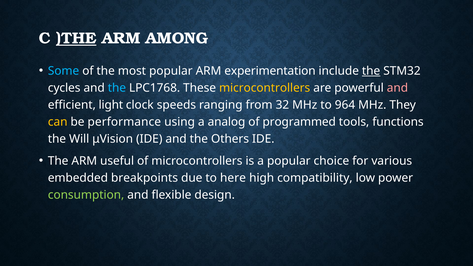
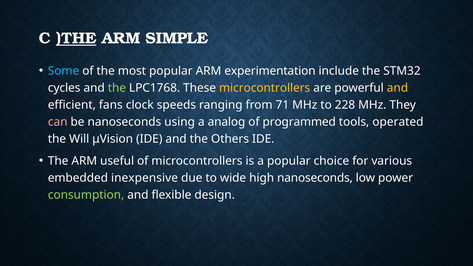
AMONG: AMONG -> SIMPLE
the at (371, 71) underline: present -> none
the at (117, 88) colour: light blue -> light green
and at (397, 88) colour: pink -> yellow
light: light -> fans
32: 32 -> 71
964: 964 -> 228
can colour: yellow -> pink
be performance: performance -> nanoseconds
functions: functions -> operated
breakpoints: breakpoints -> inexpensive
here: here -> wide
high compatibility: compatibility -> nanoseconds
